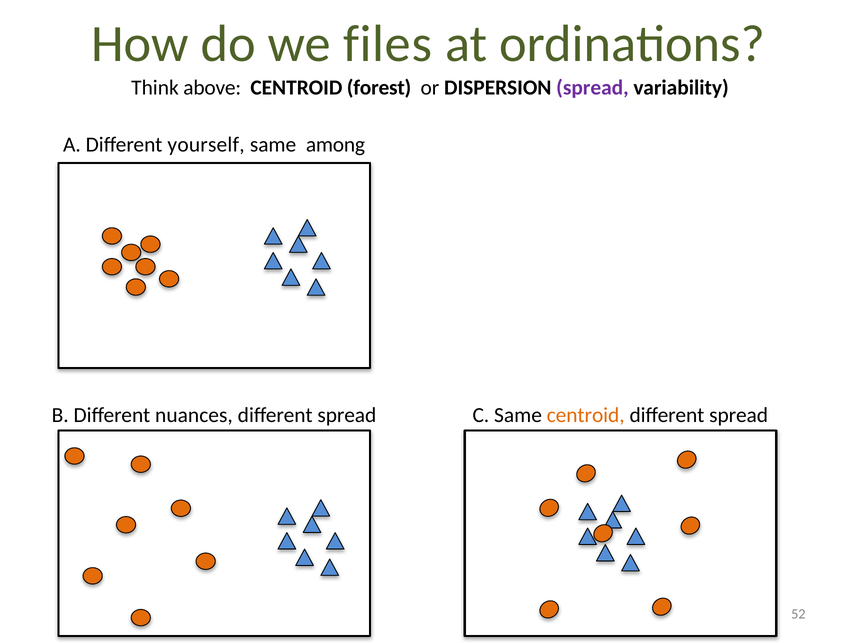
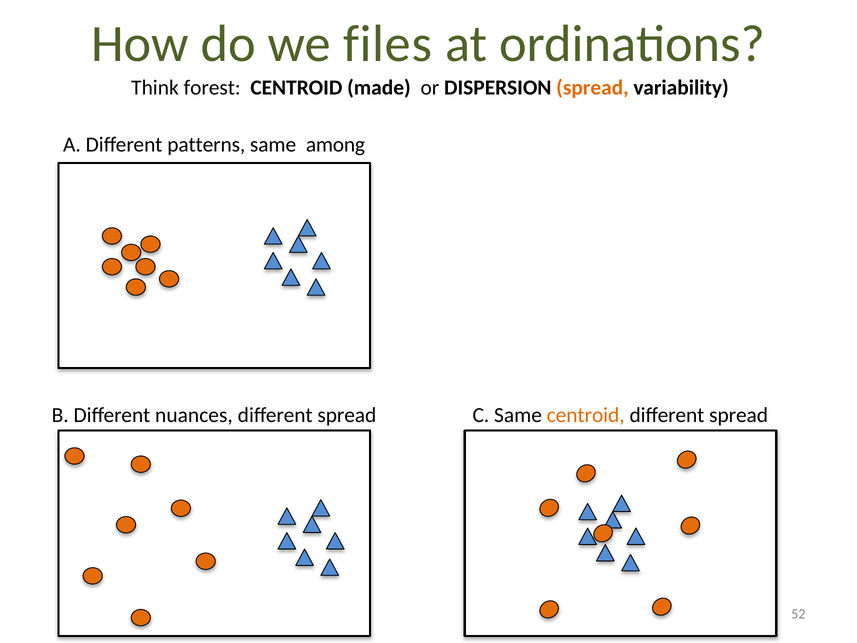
above: above -> forest
forest: forest -> made
spread at (592, 88) colour: purple -> orange
yourself: yourself -> patterns
